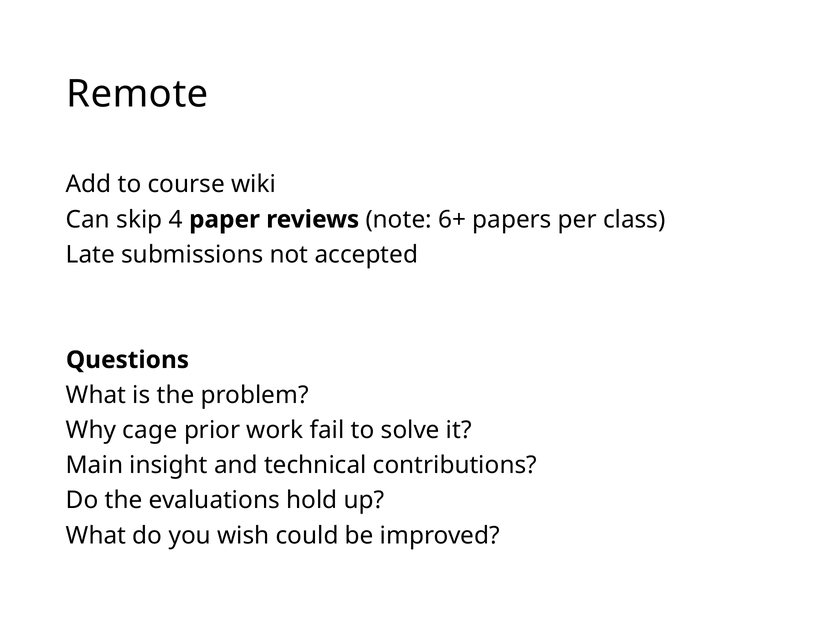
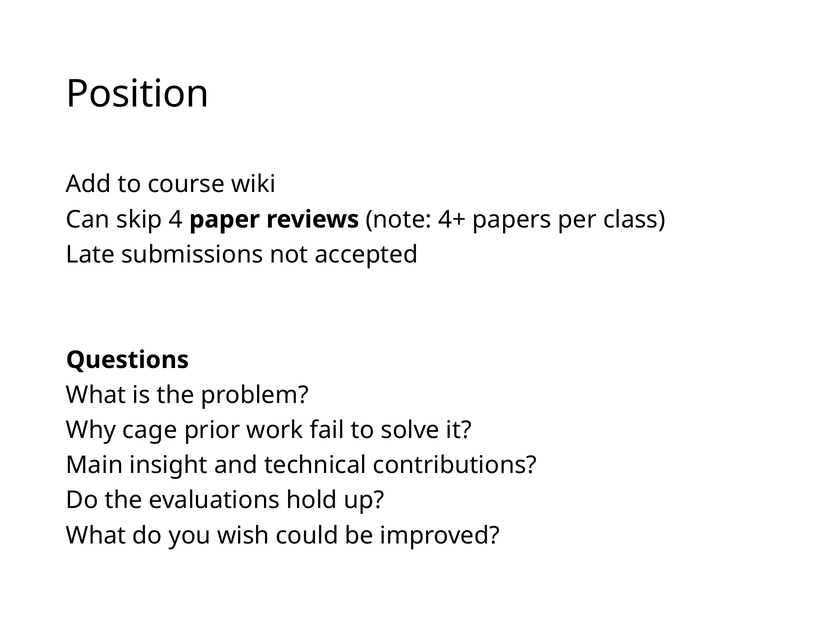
Remote: Remote -> Position
6+: 6+ -> 4+
